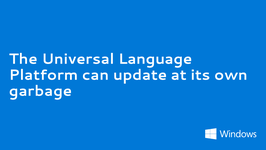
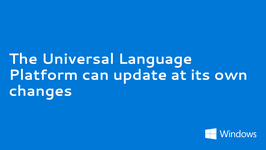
garbage: garbage -> changes
